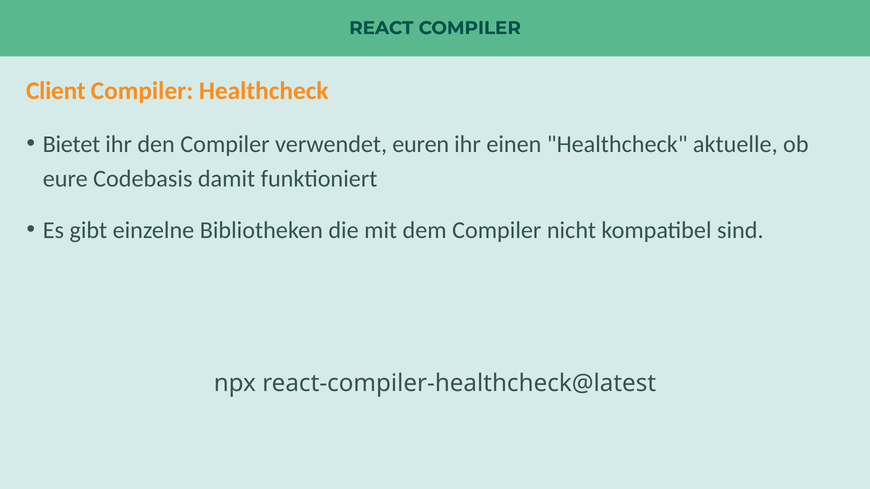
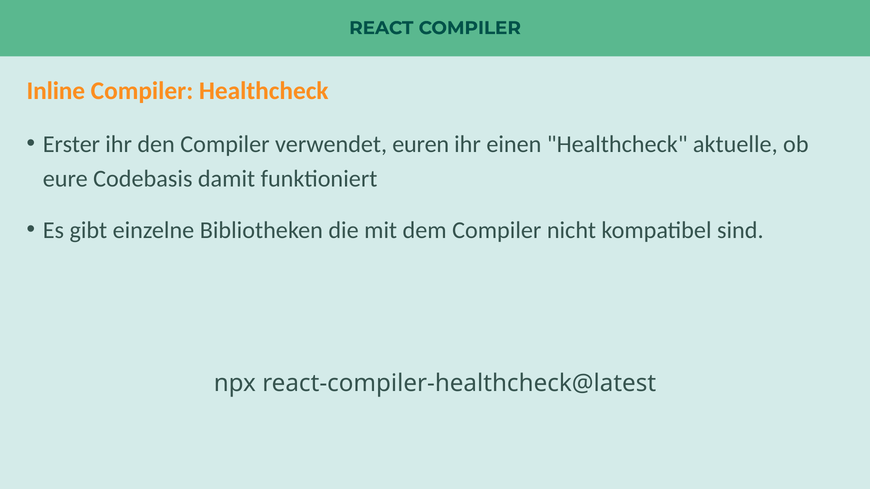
Client: Client -> Inline
Bietet: Bietet -> Erster
